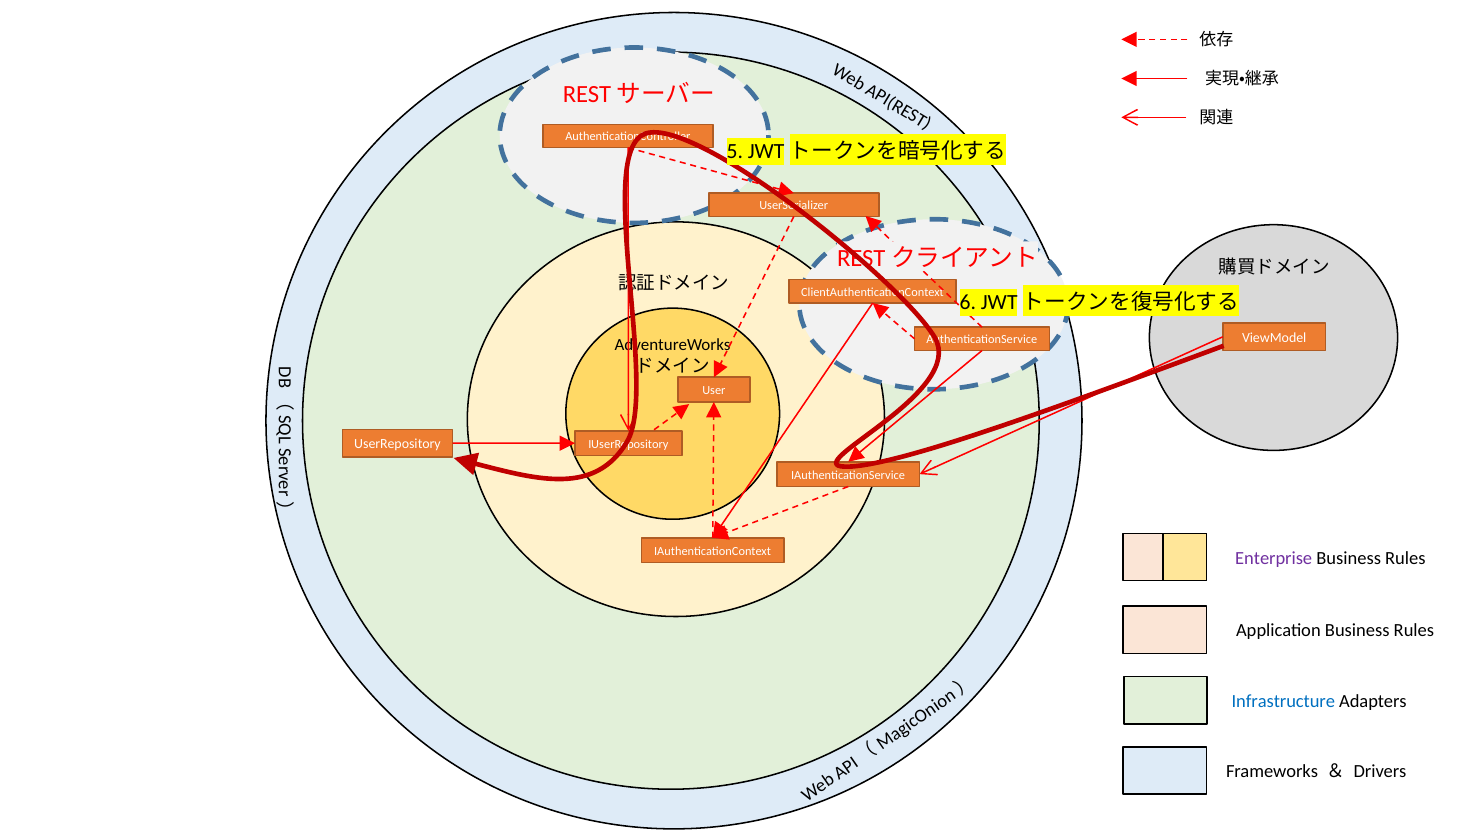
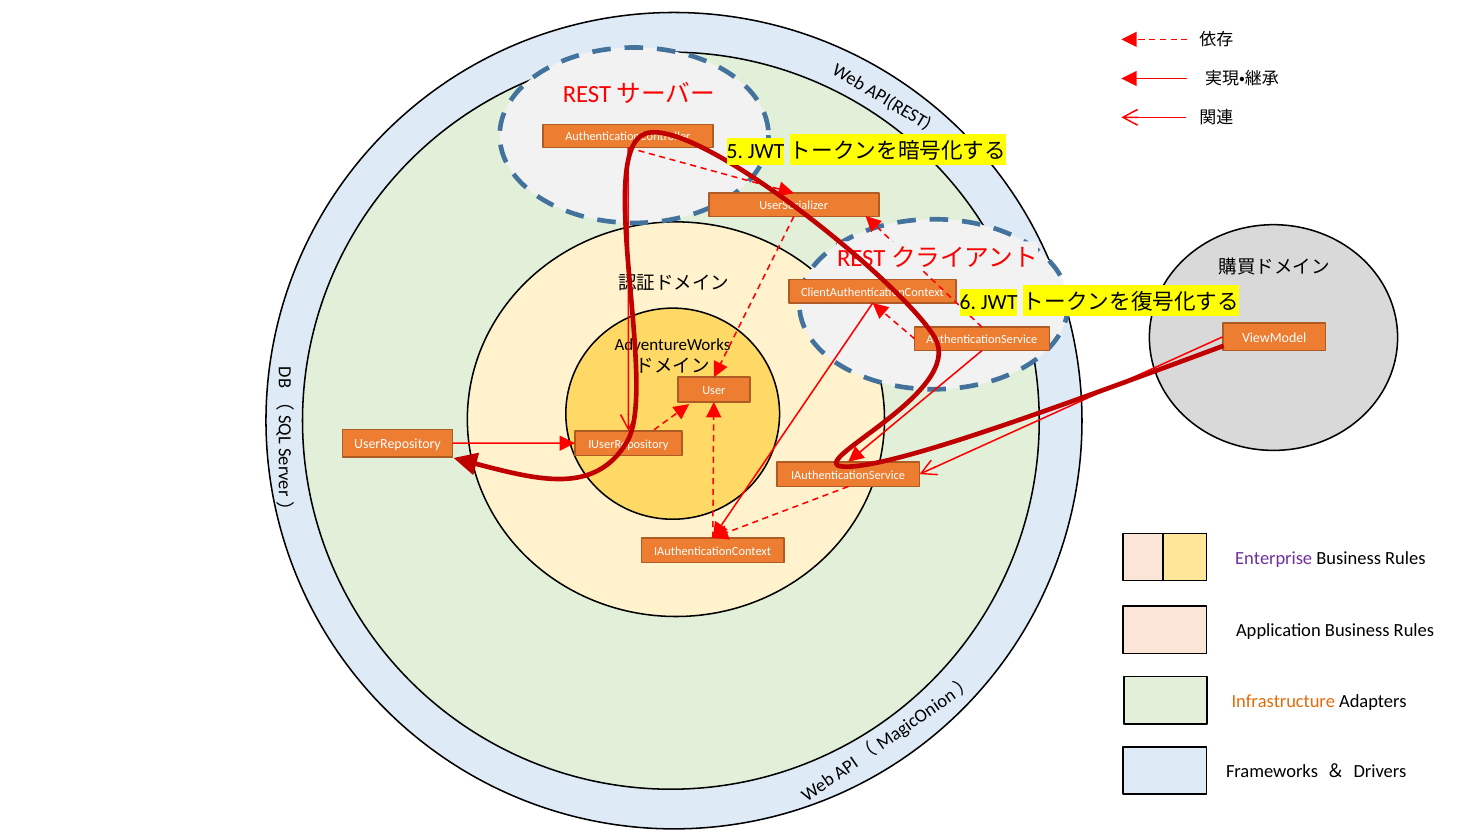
Infrastructure colour: blue -> orange
